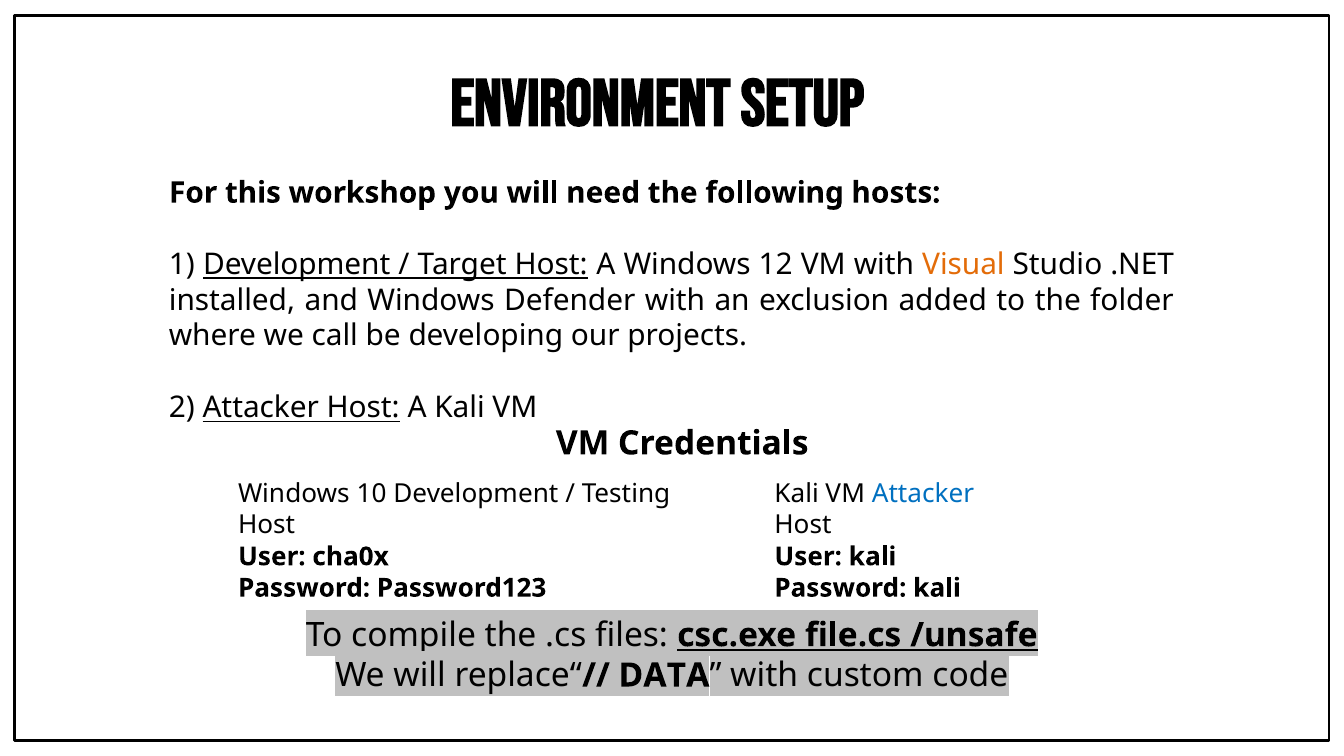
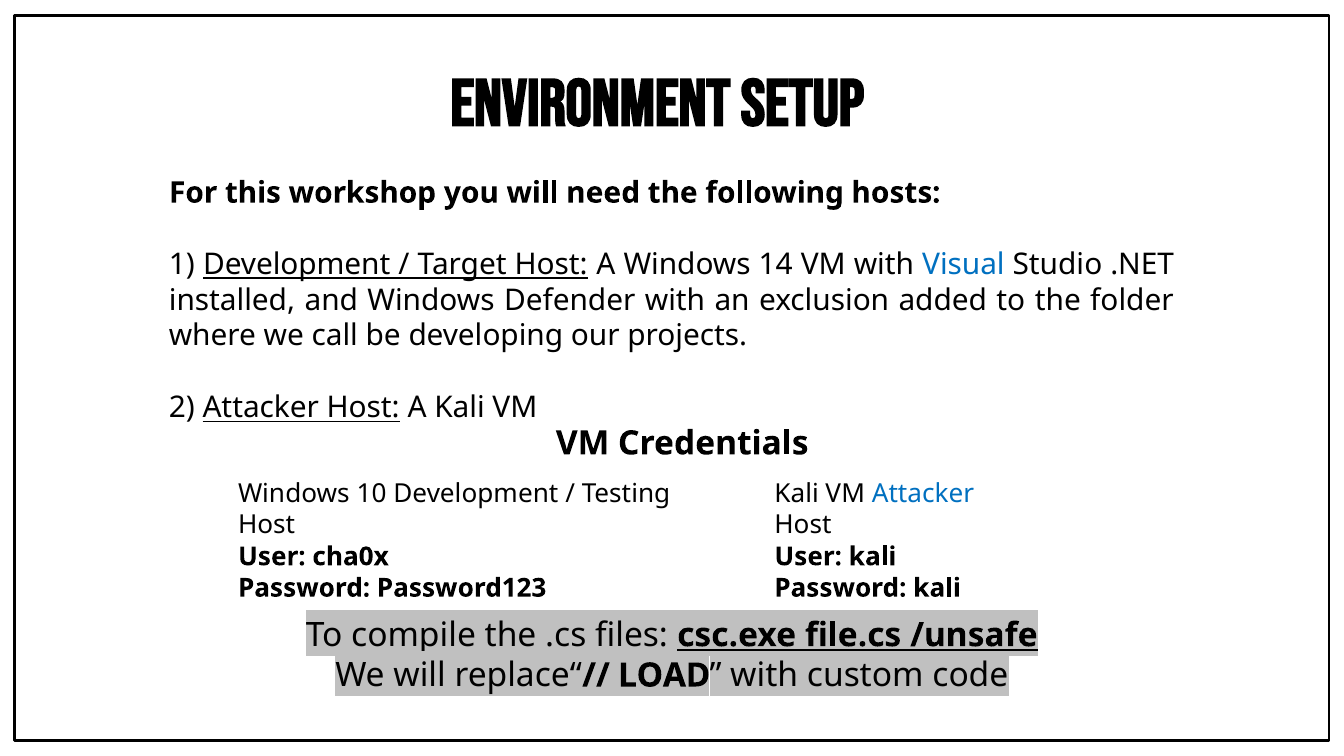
12: 12 -> 14
Visual colour: orange -> blue
DATA: DATA -> LOAD
